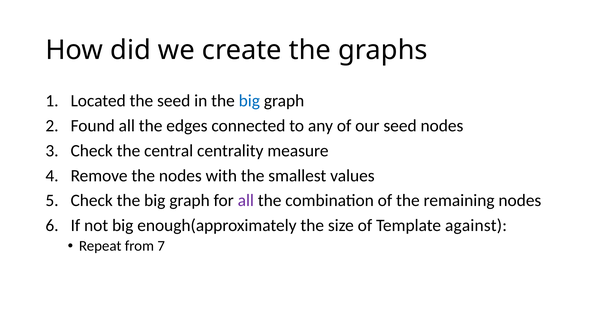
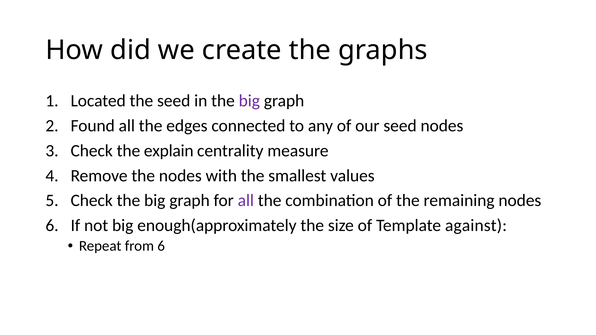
big at (249, 101) colour: blue -> purple
central: central -> explain
from 7: 7 -> 6
